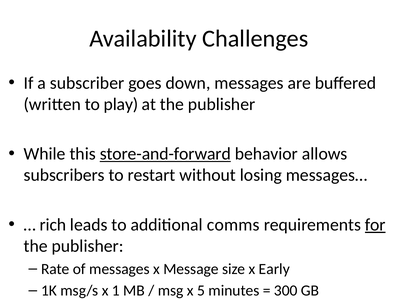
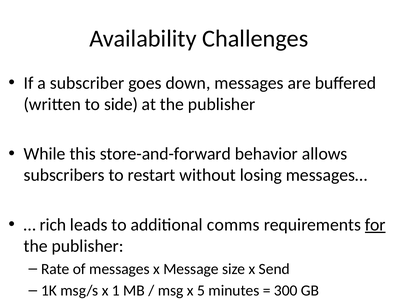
play: play -> side
store-and-forward underline: present -> none
Early: Early -> Send
